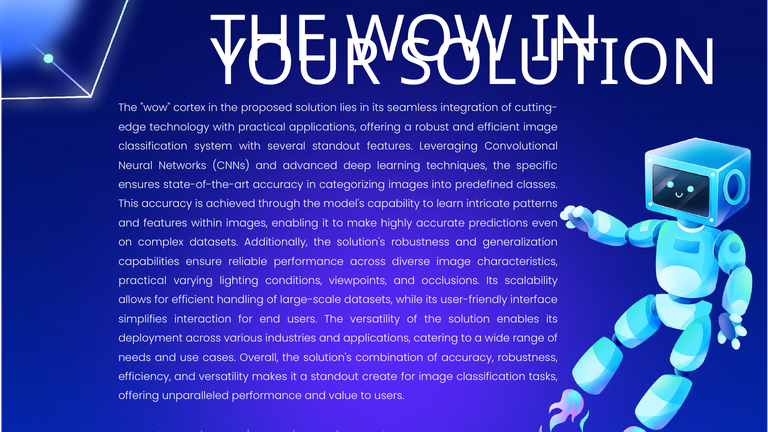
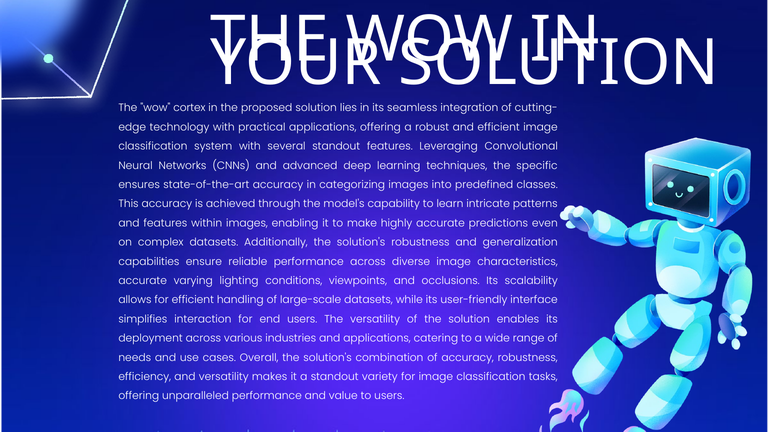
practical at (143, 281): practical -> accurate
create: create -> variety
